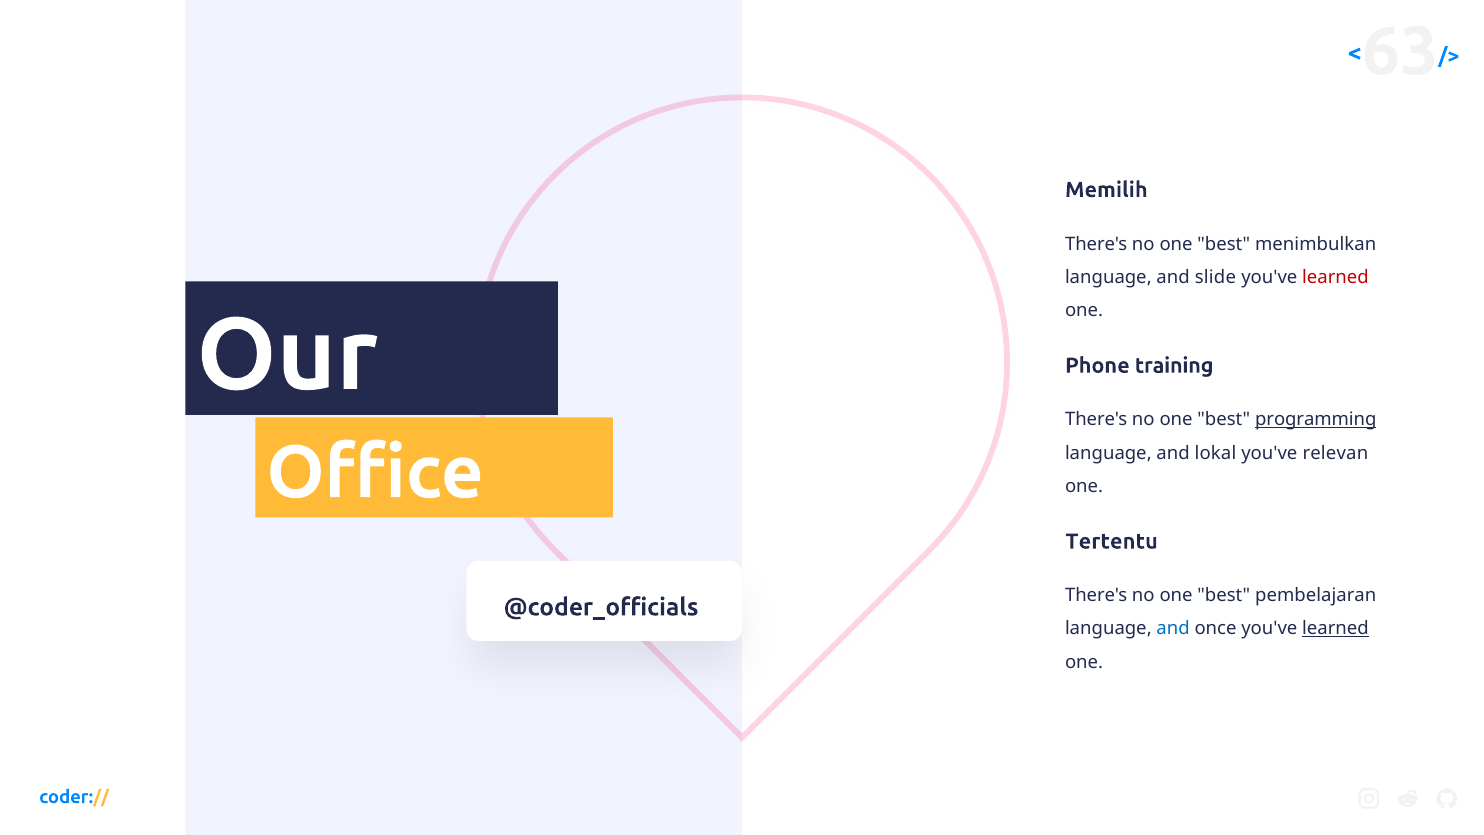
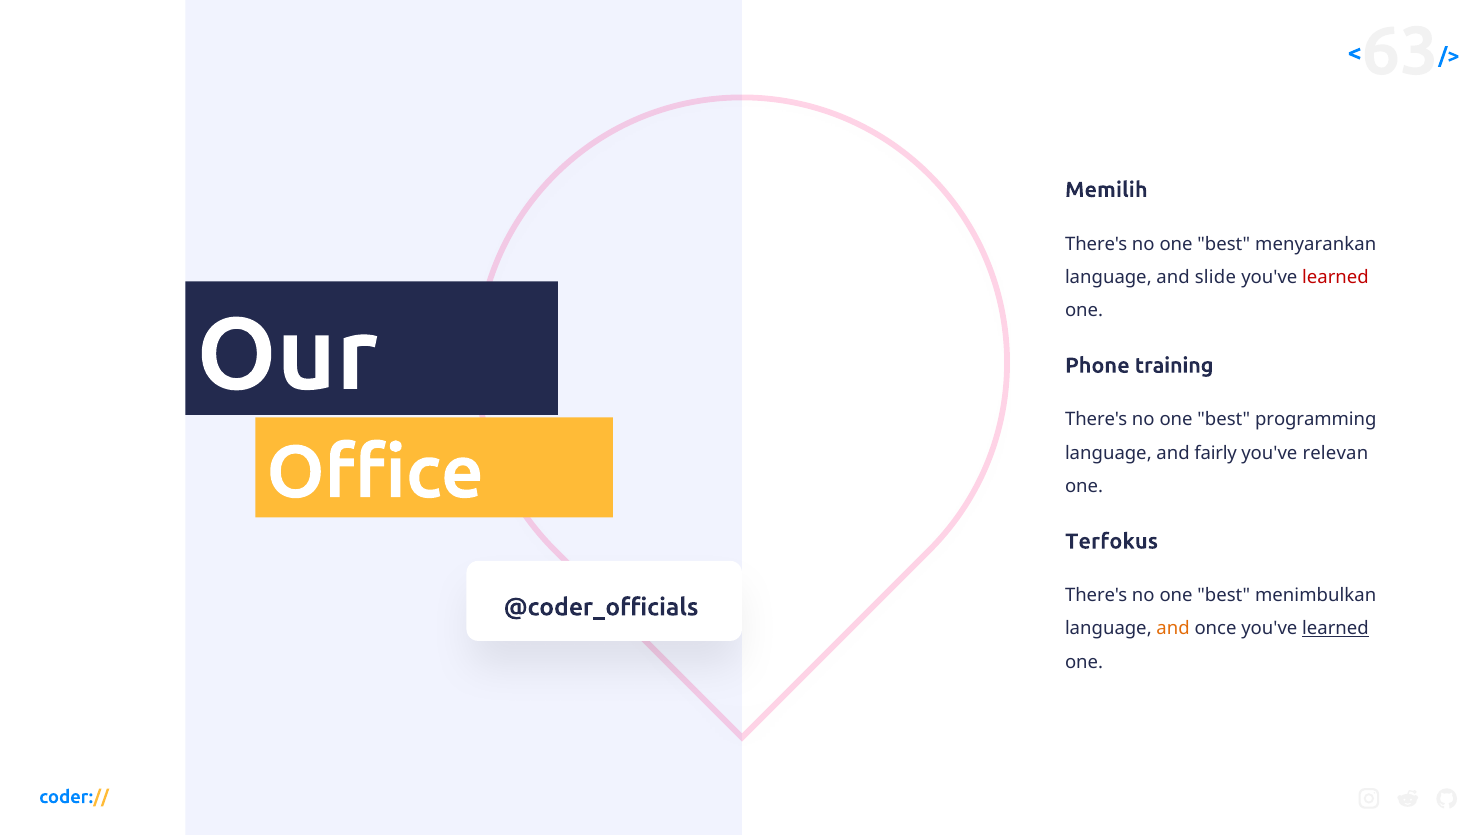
menimbulkan: menimbulkan -> menyarankan
programming underline: present -> none
lokal: lokal -> fairly
Tertentu: Tertentu -> Terfokus
pembelajaran: pembelajaran -> menimbulkan
and at (1173, 629) colour: blue -> orange
